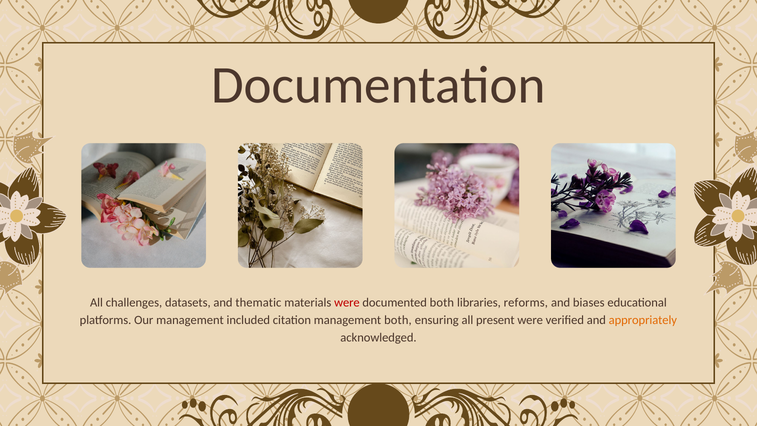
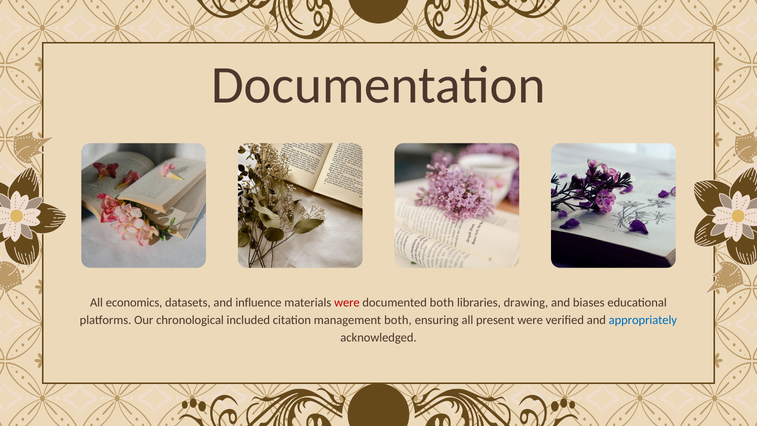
challenges: challenges -> economics
thematic: thematic -> influence
reforms: reforms -> drawing
Our management: management -> chronological
appropriately colour: orange -> blue
